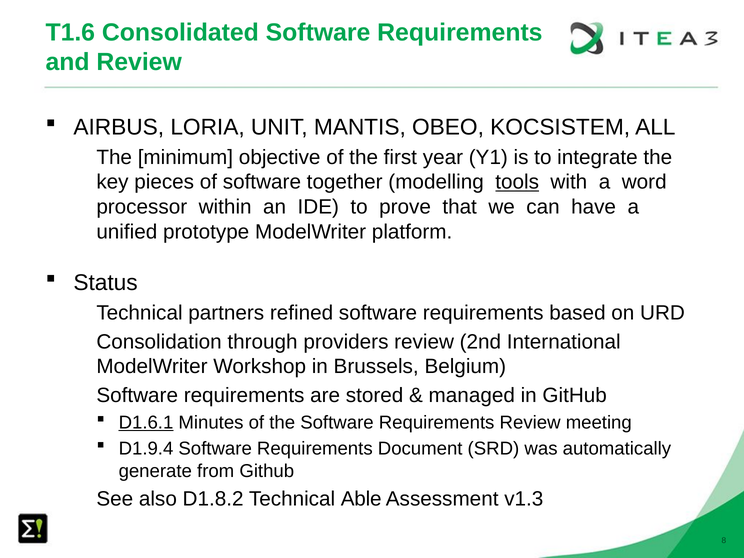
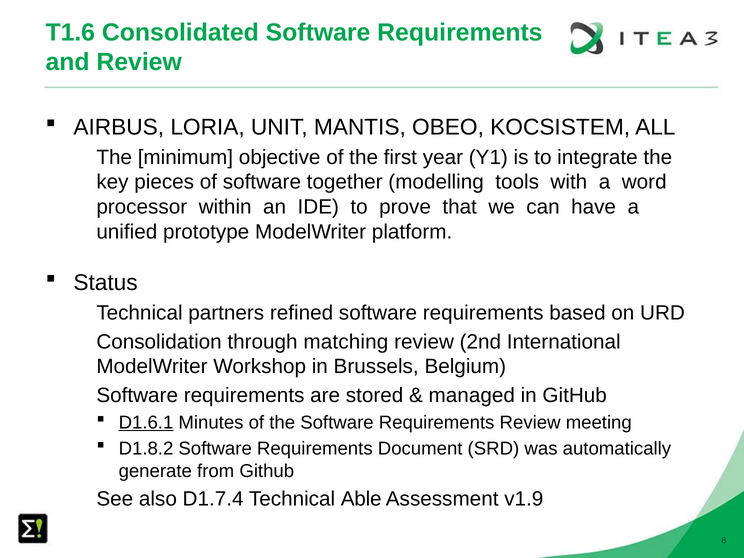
tools underline: present -> none
providers: providers -> matching
D1.9.4: D1.9.4 -> D1.8.2
D1.8.2: D1.8.2 -> D1.7.4
v1.3: v1.3 -> v1.9
